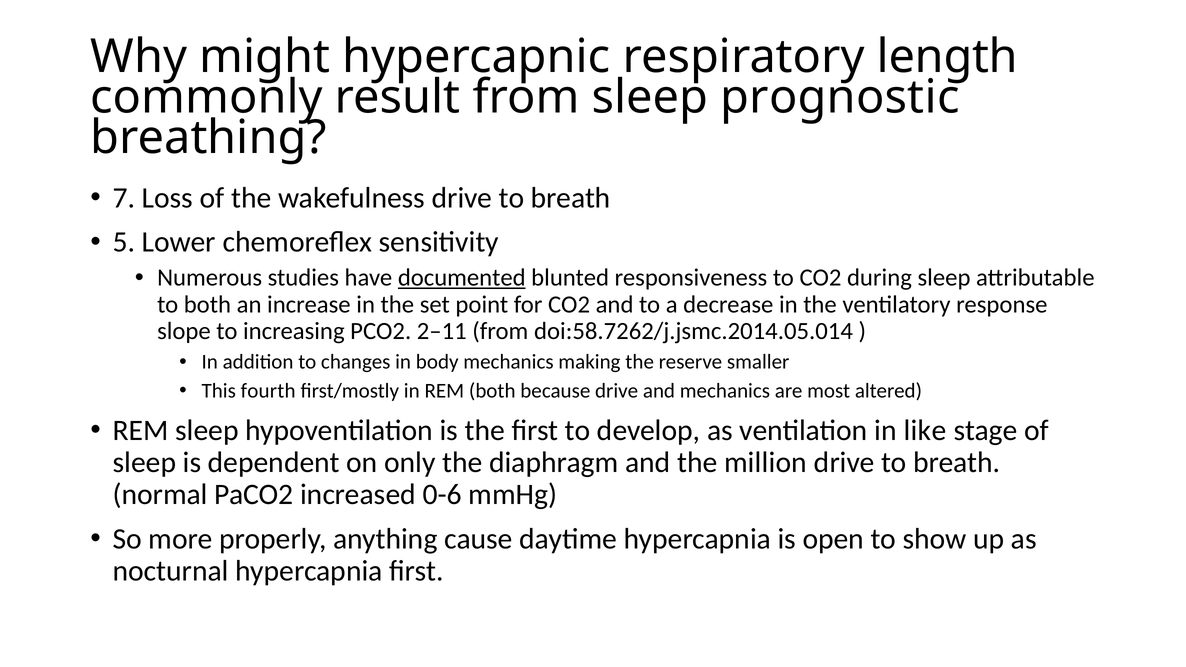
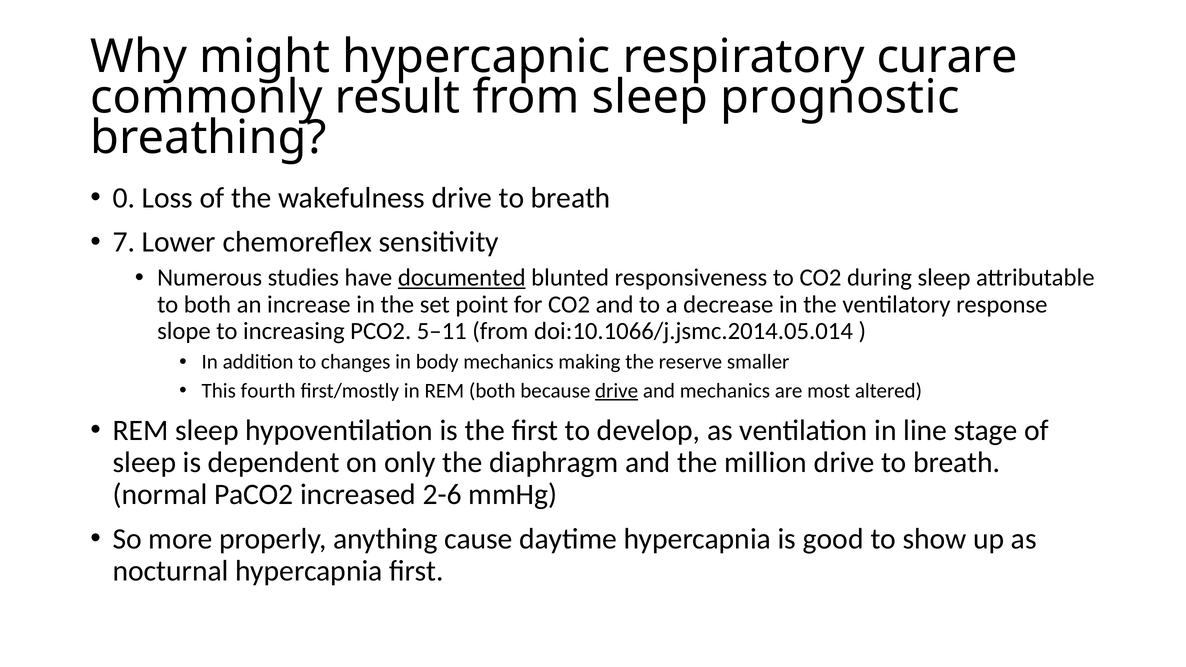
length: length -> curare
7: 7 -> 0
5: 5 -> 7
2–11: 2–11 -> 5–11
doi:58.7262/j.jsmc.2014.05.014: doi:58.7262/j.jsmc.2014.05.014 -> doi:10.1066/j.jsmc.2014.05.014
drive at (617, 391) underline: none -> present
like: like -> line
0-6: 0-6 -> 2-6
open: open -> good
